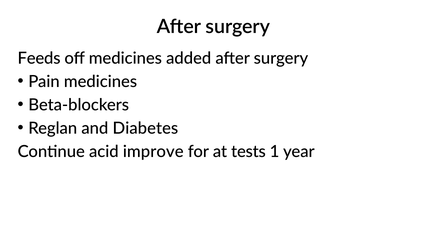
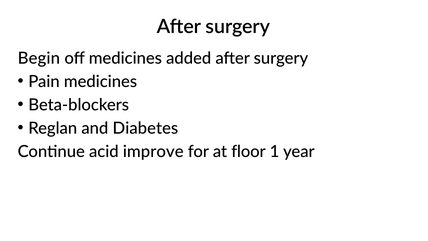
Feeds: Feeds -> Begin
tests: tests -> floor
